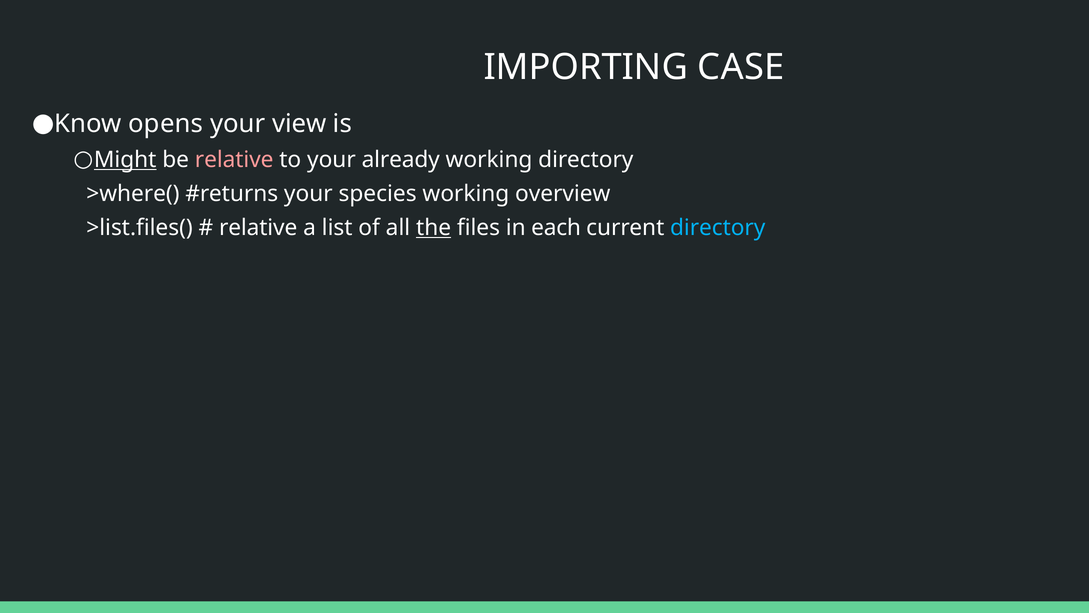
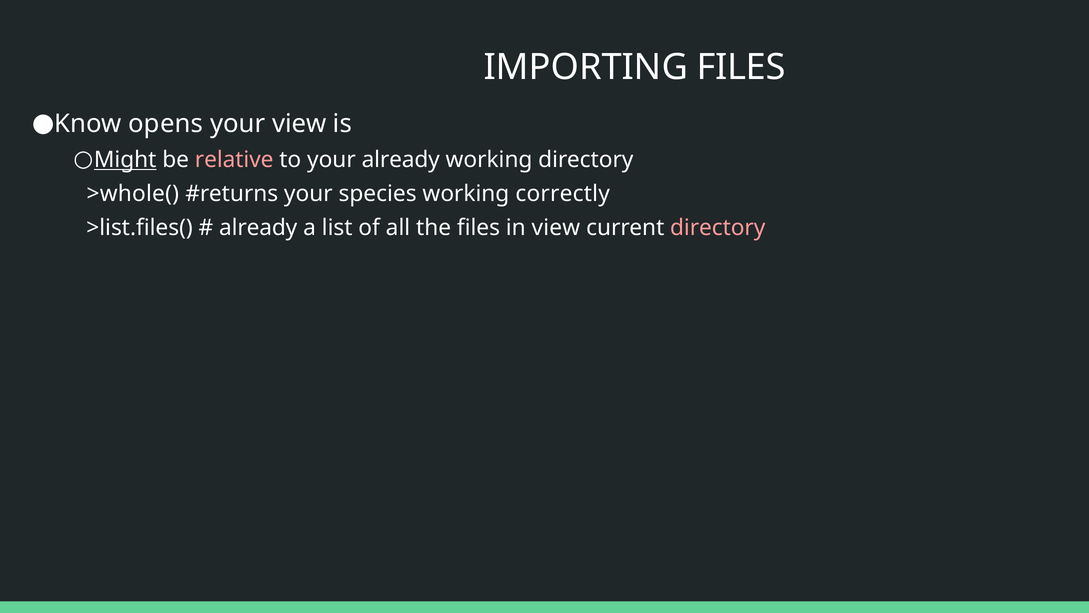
IMPORTING CASE: CASE -> FILES
>where(: >where( -> >whole(
overview: overview -> correctly
relative at (258, 228): relative -> already
the underline: present -> none
in each: each -> view
directory at (718, 228) colour: light blue -> pink
